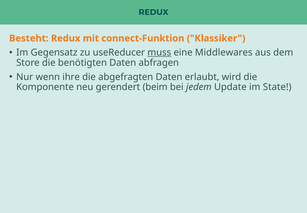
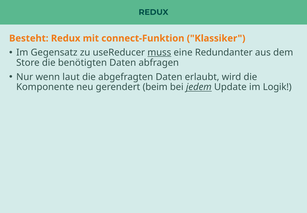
Middlewares: Middlewares -> Redundanter
ihre: ihre -> laut
jedem underline: none -> present
State: State -> Logik
